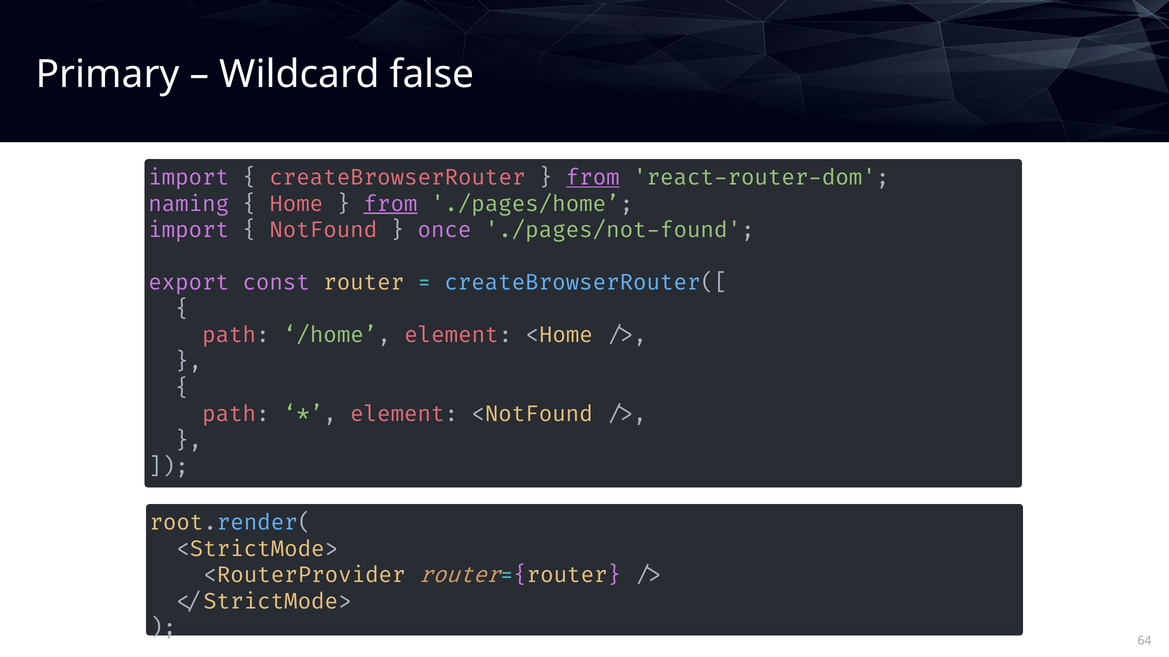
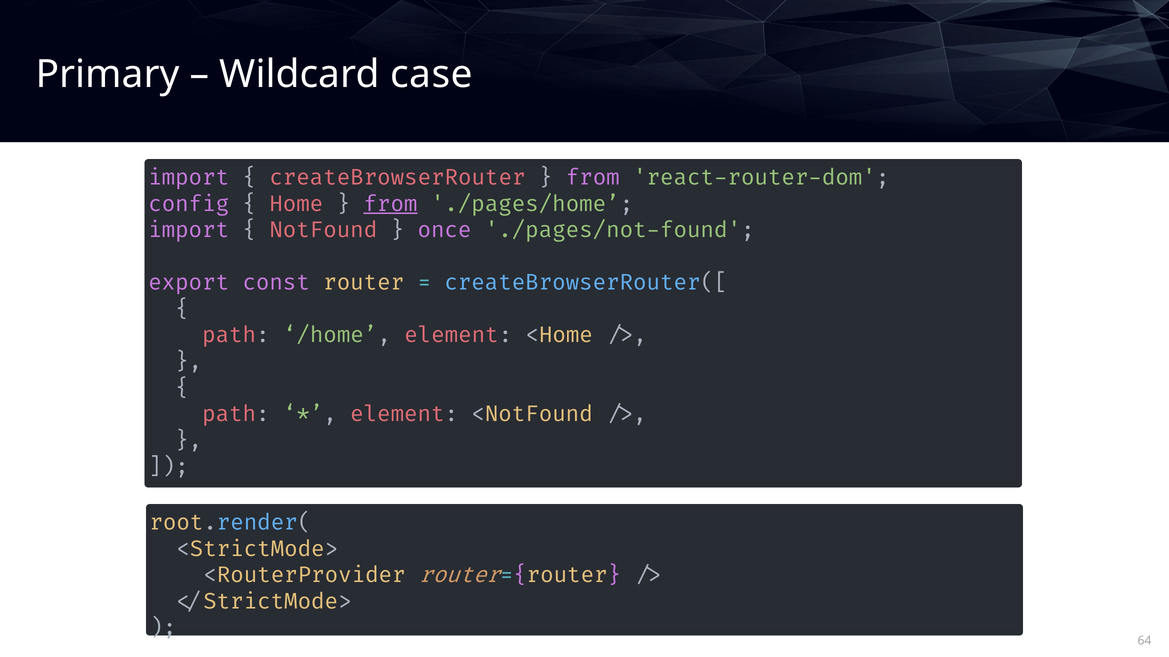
false: false -> case
from at (593, 178) underline: present -> none
naming: naming -> config
